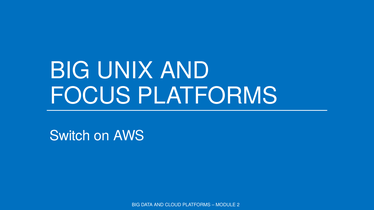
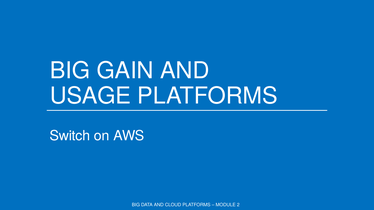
UNIX: UNIX -> GAIN
FOCUS: FOCUS -> USAGE
